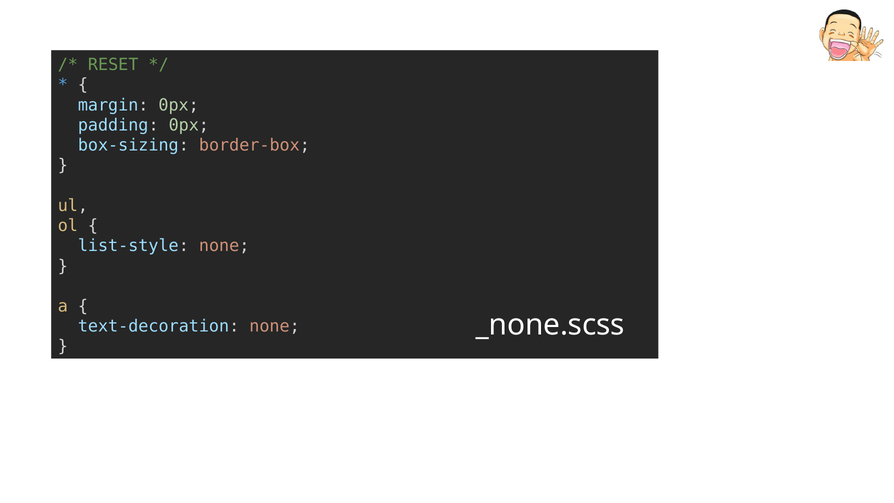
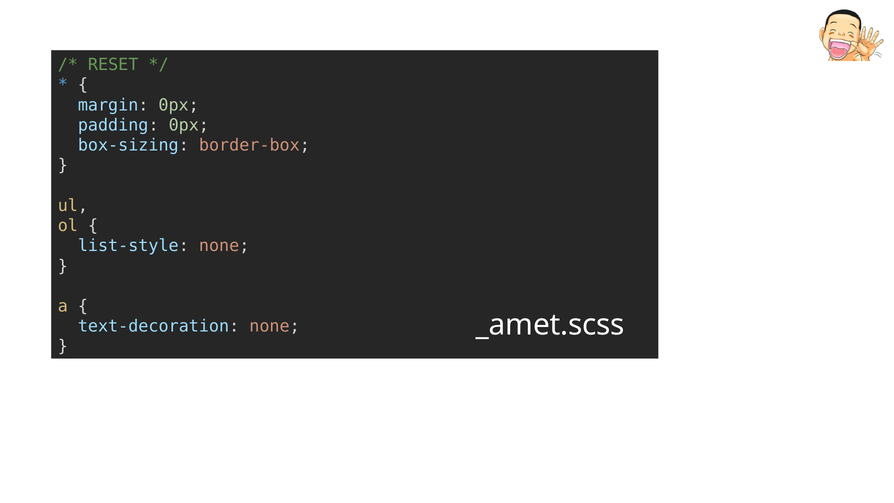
_none.scss: _none.scss -> _amet.scss
